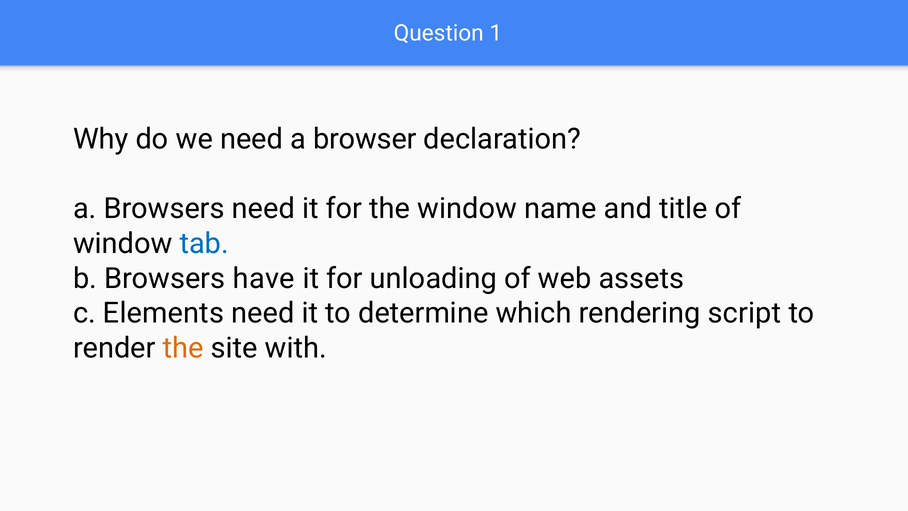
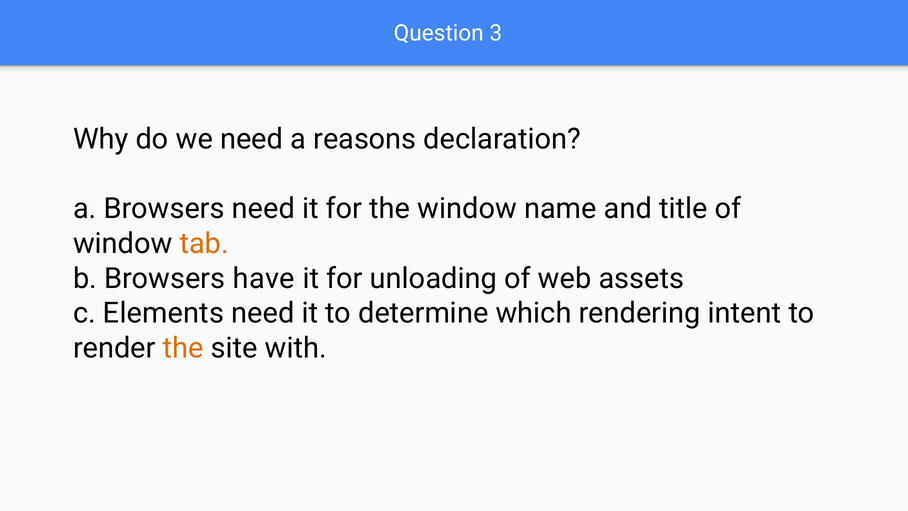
1: 1 -> 3
browser: browser -> reasons
tab colour: blue -> orange
script: script -> intent
